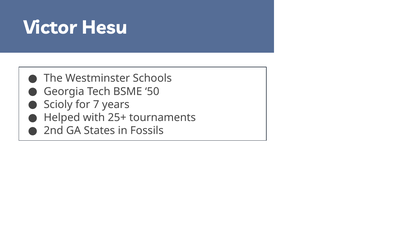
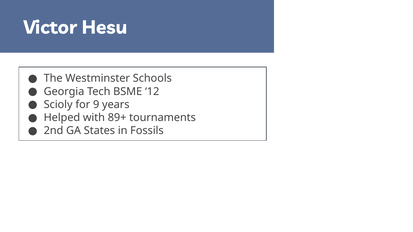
50: 50 -> 12
7: 7 -> 9
25+: 25+ -> 89+
